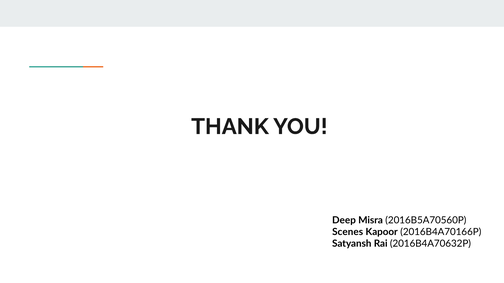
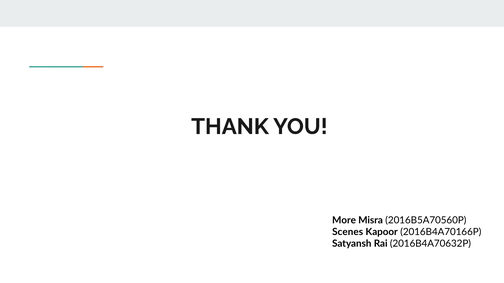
Deep: Deep -> More
